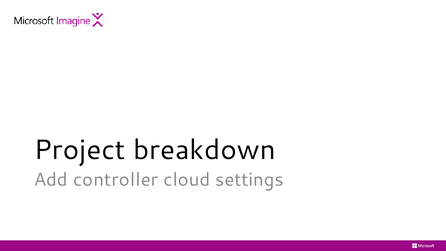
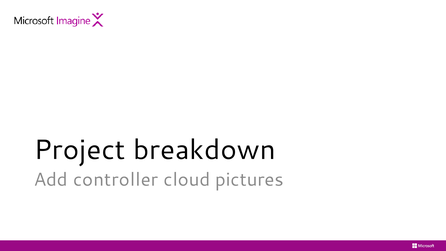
settings: settings -> pictures
